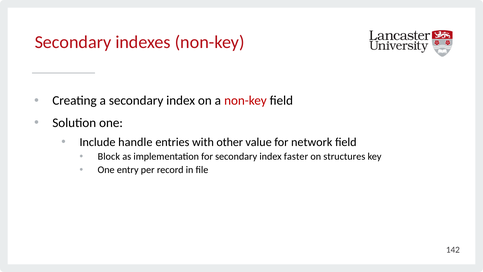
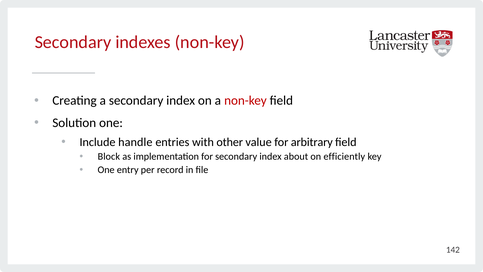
network: network -> arbitrary
faster: faster -> about
structures: structures -> efficiently
